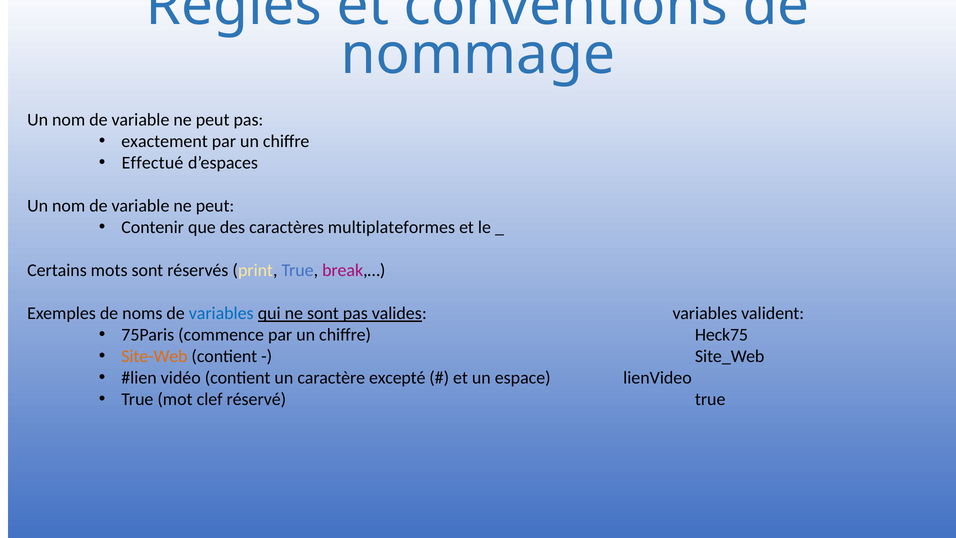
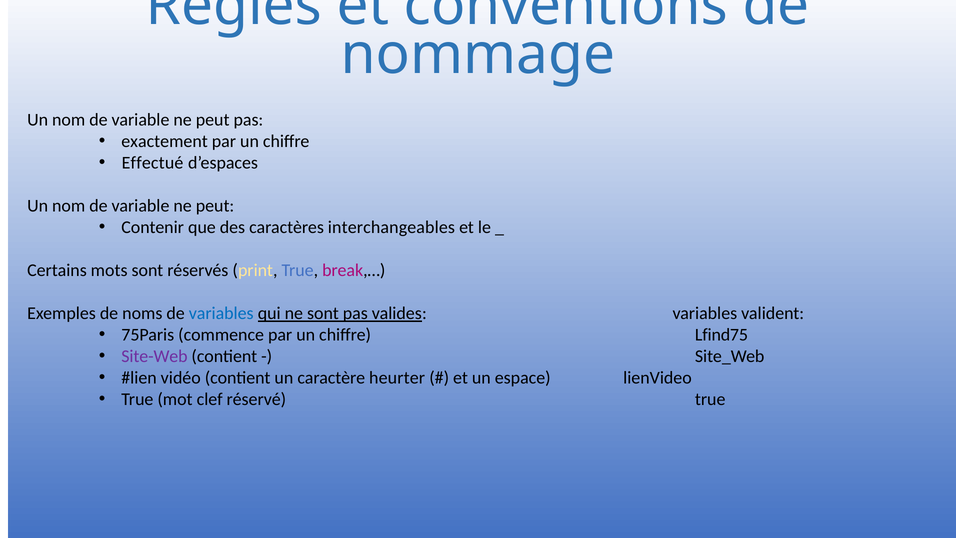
multiplateformes: multiplateformes -> interchangeables
Heck75: Heck75 -> Lfind75
Site-Web colour: orange -> purple
excepté: excepté -> heurter
